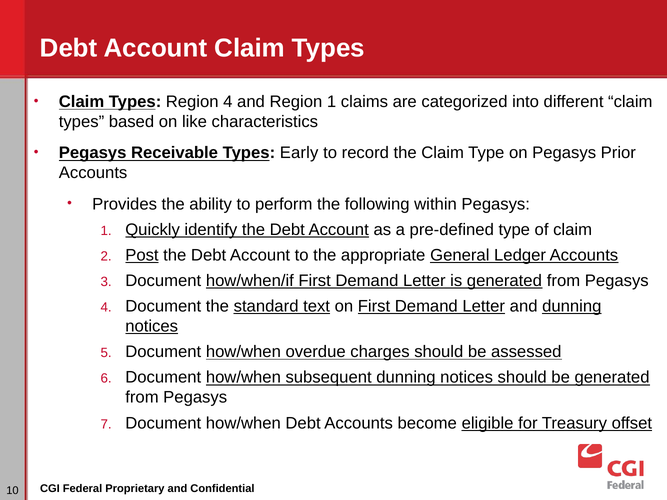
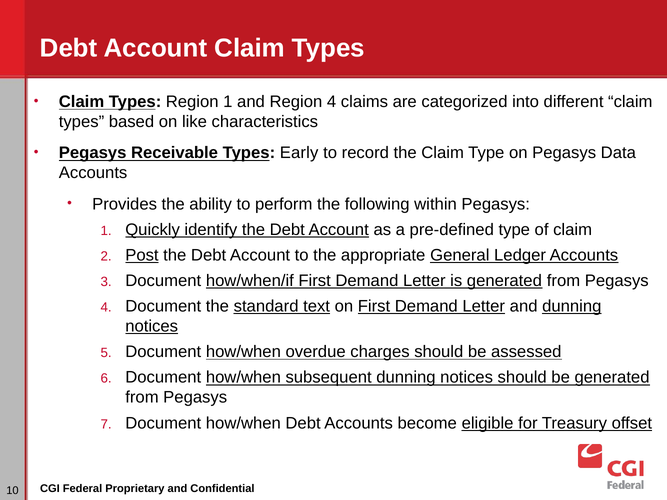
Region 4: 4 -> 1
Region 1: 1 -> 4
Prior: Prior -> Data
